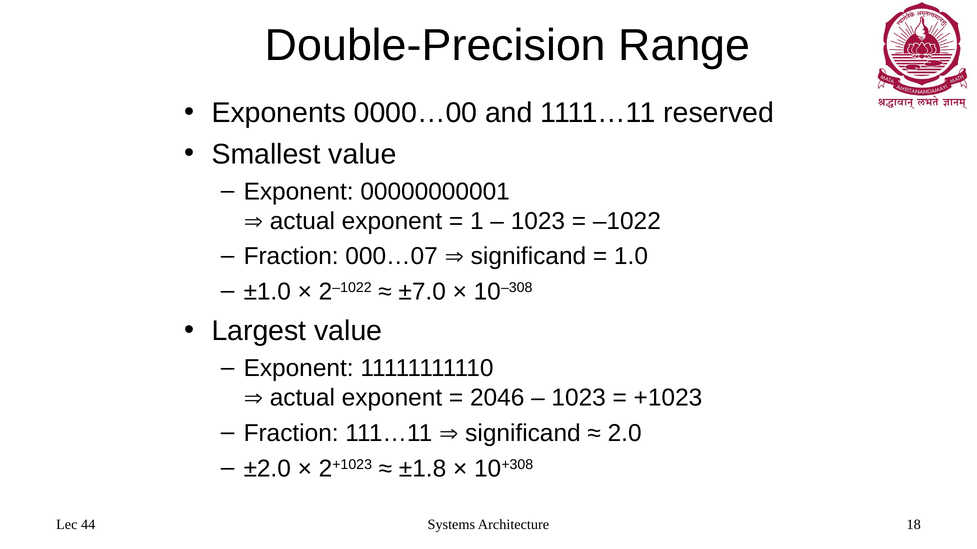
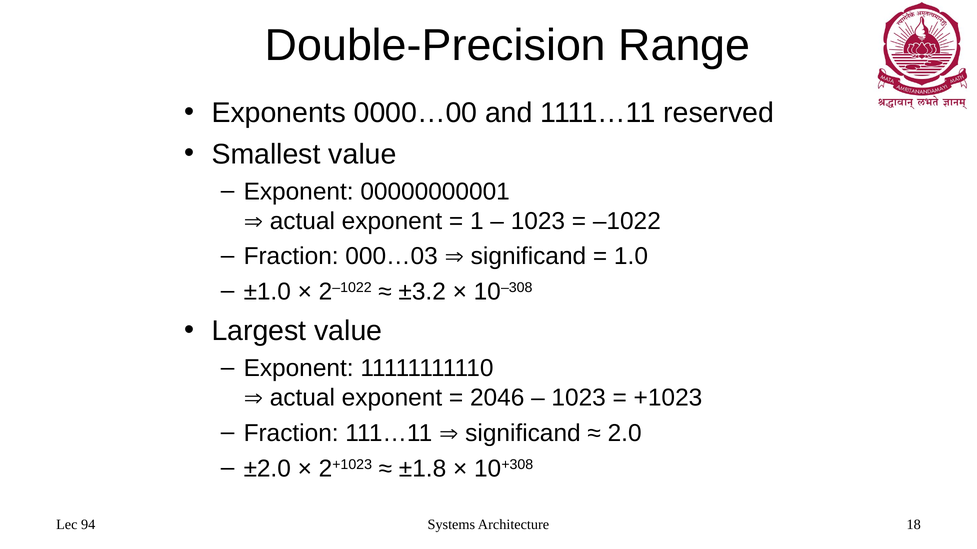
000…07: 000…07 -> 000…03
±7.0: ±7.0 -> ±3.2
44: 44 -> 94
